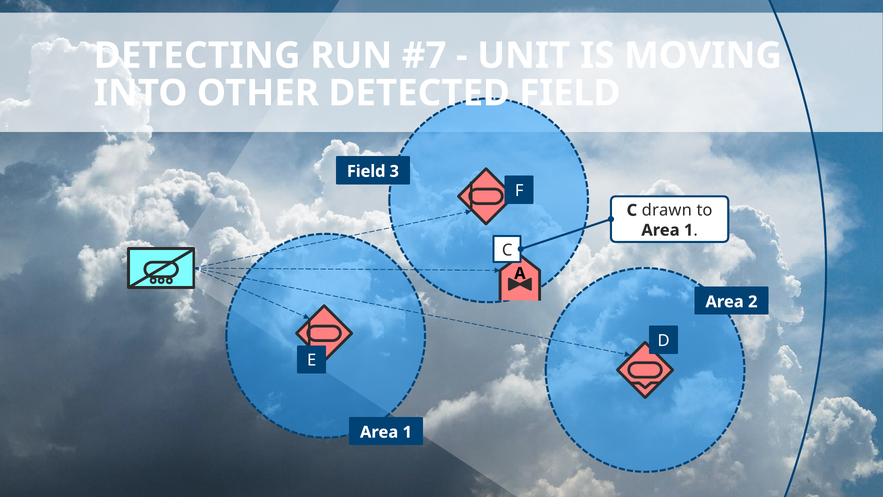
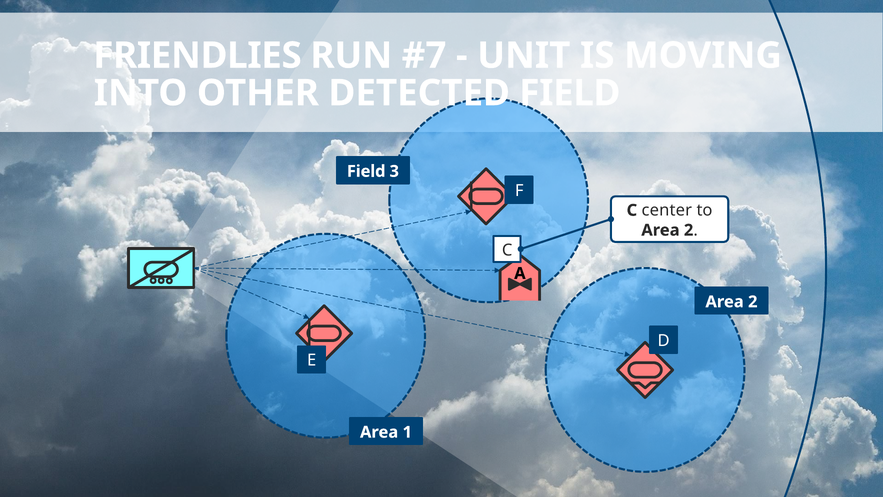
DETECTING: DETECTING -> FRIENDLIES
drawn: drawn -> center
1 at (689, 230): 1 -> 2
